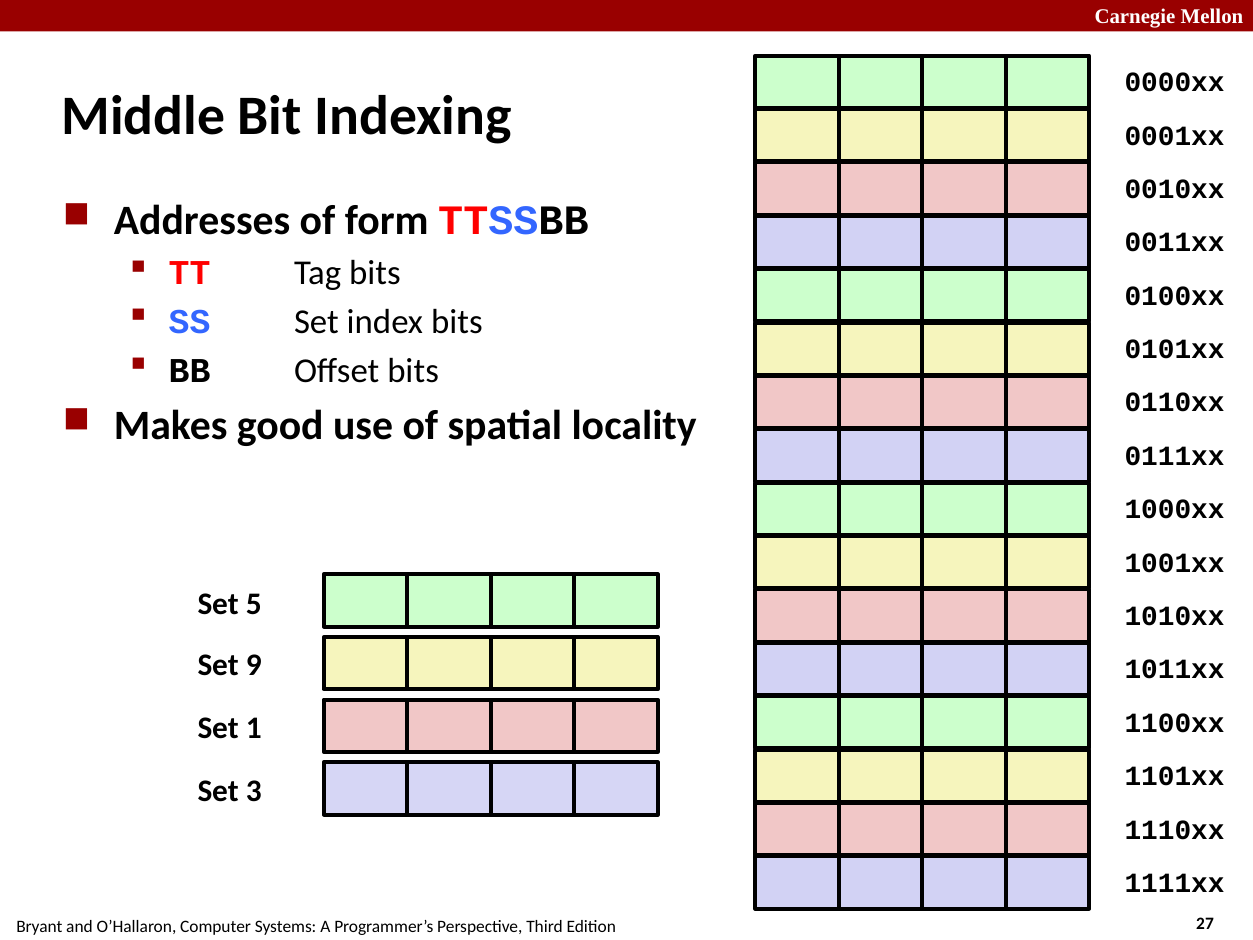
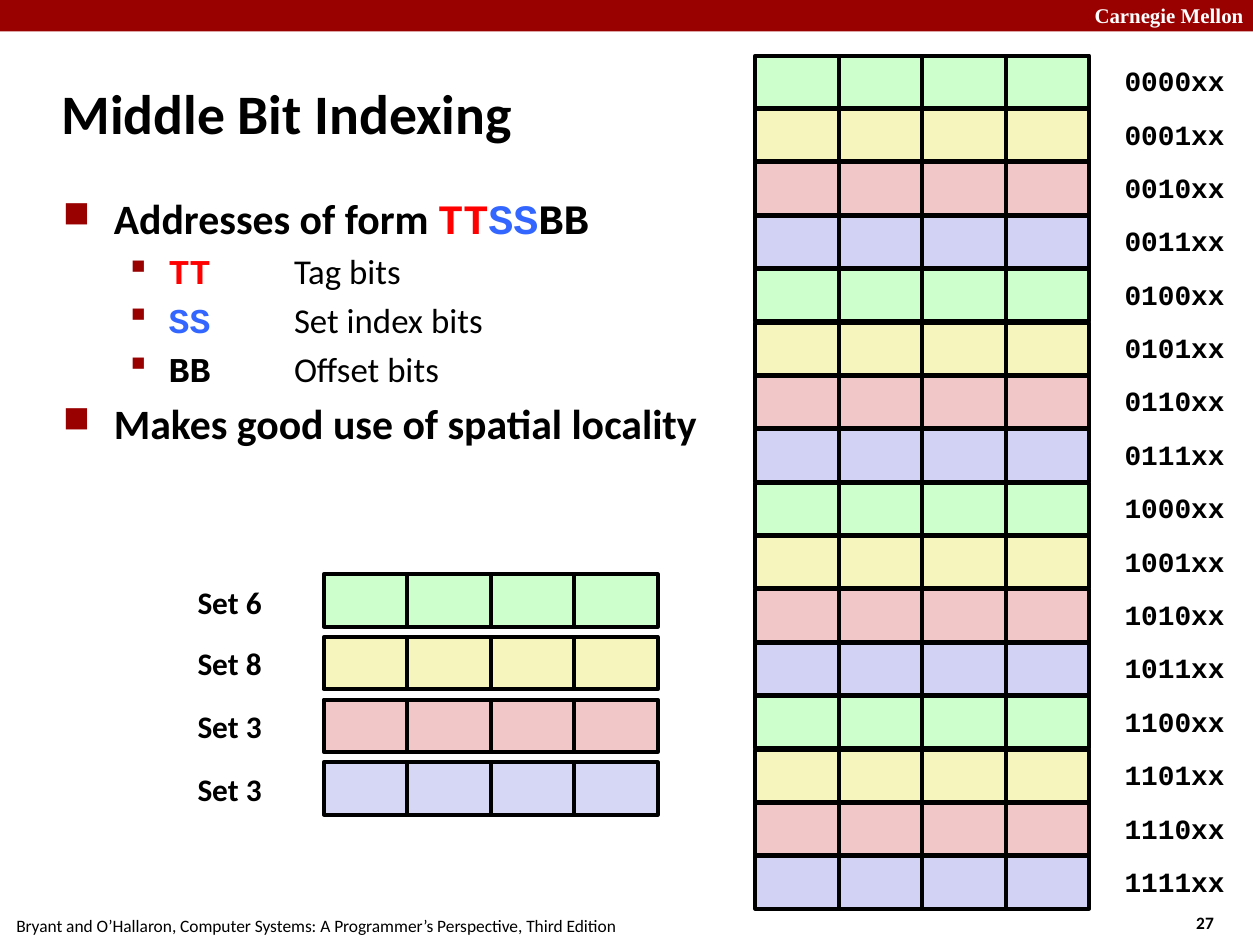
5: 5 -> 6
9: 9 -> 8
1 at (254, 728): 1 -> 3
